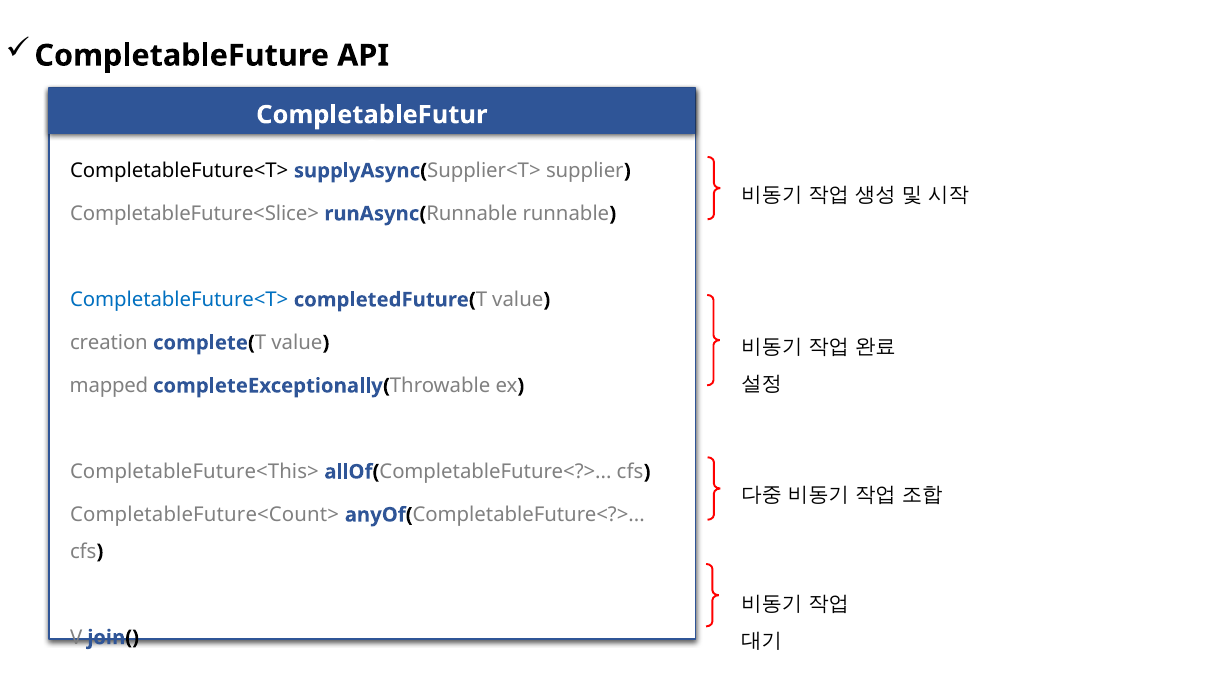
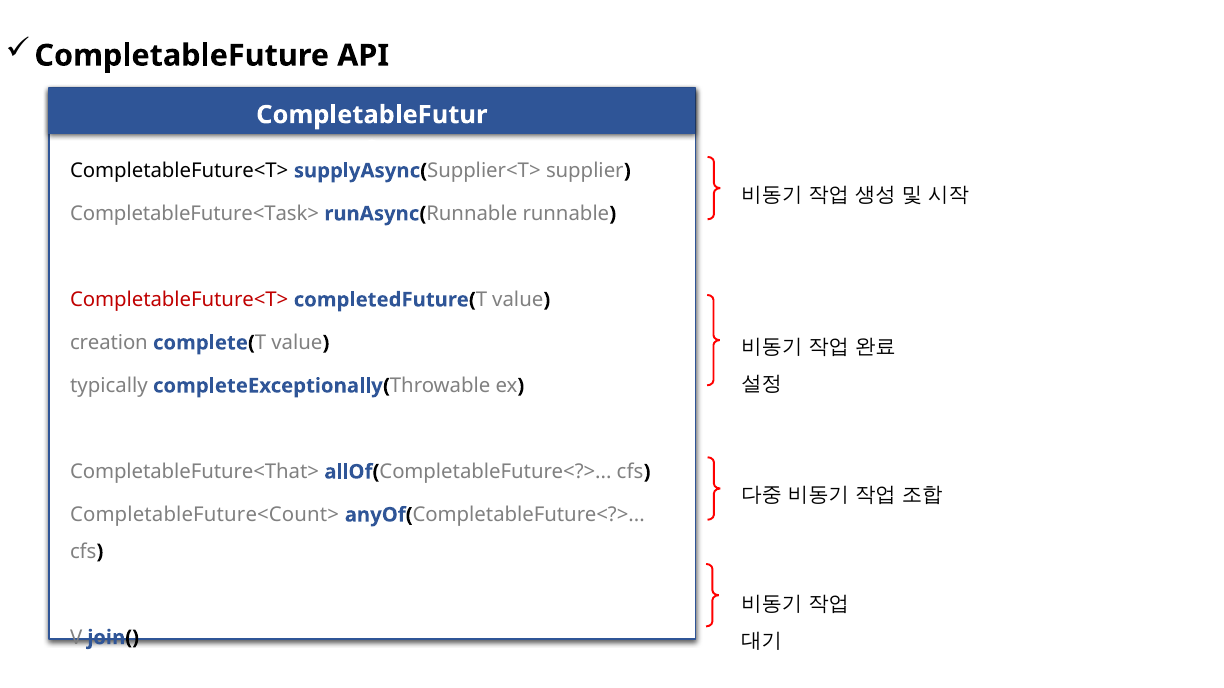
CompletableFuture<Slice>: CompletableFuture<Slice> -> CompletableFuture<Task>
CompletableFuture<T> at (179, 300) colour: blue -> red
mapped: mapped -> typically
CompletableFuture<This>: CompletableFuture<This> -> CompletableFuture<That>
